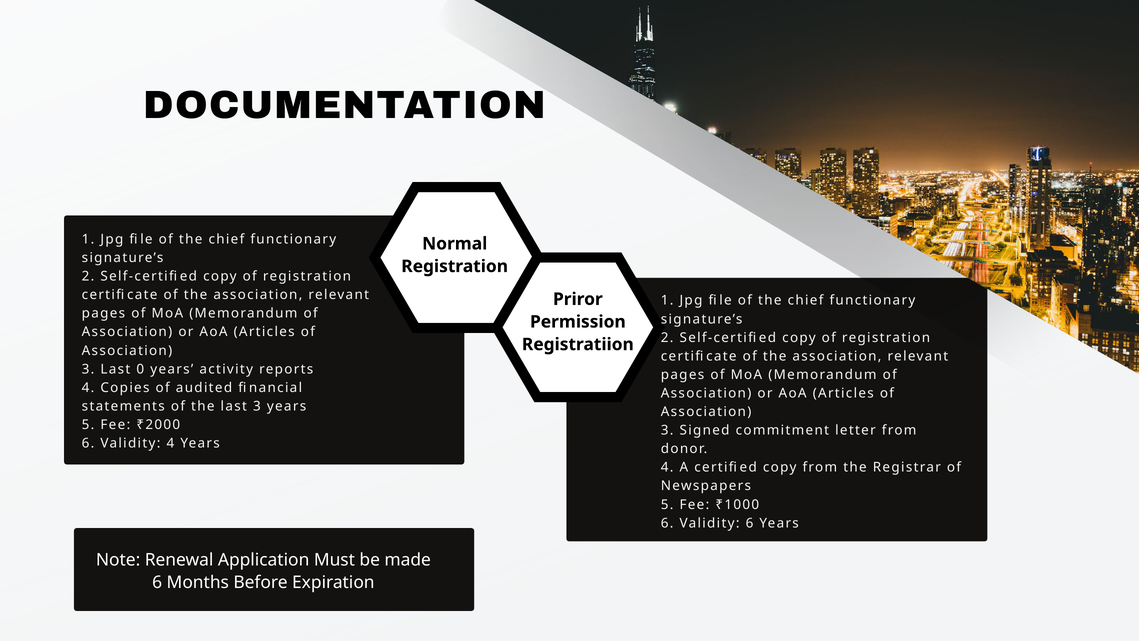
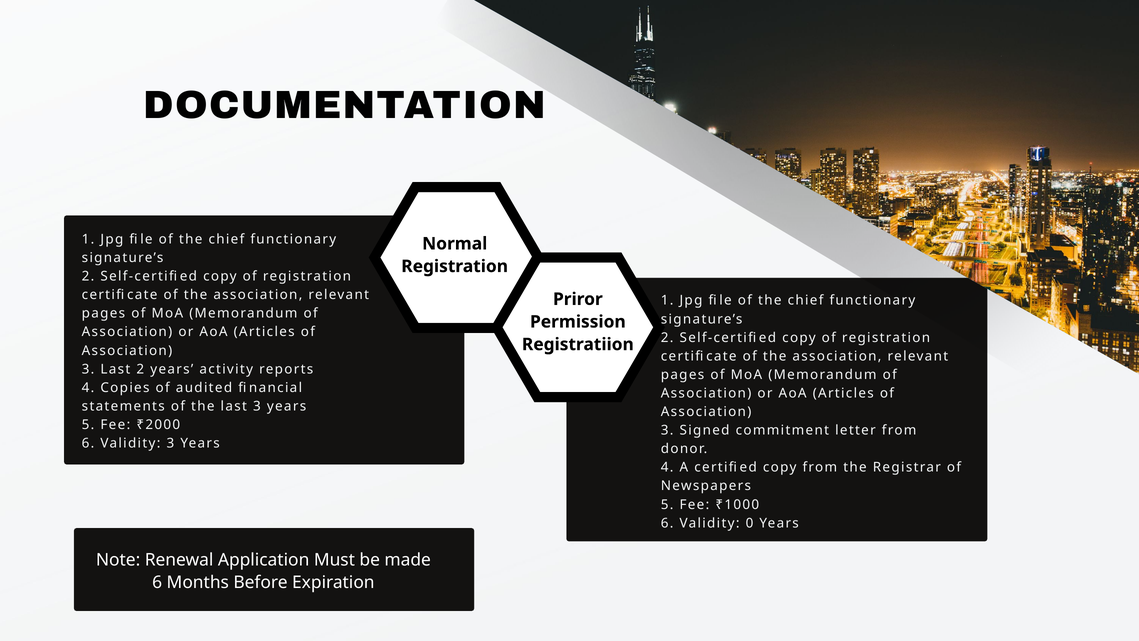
Last 0: 0 -> 2
Validity 4: 4 -> 3
Validity 6: 6 -> 0
